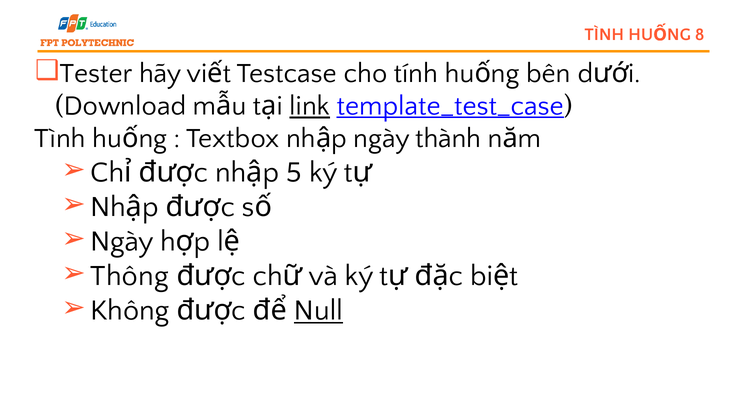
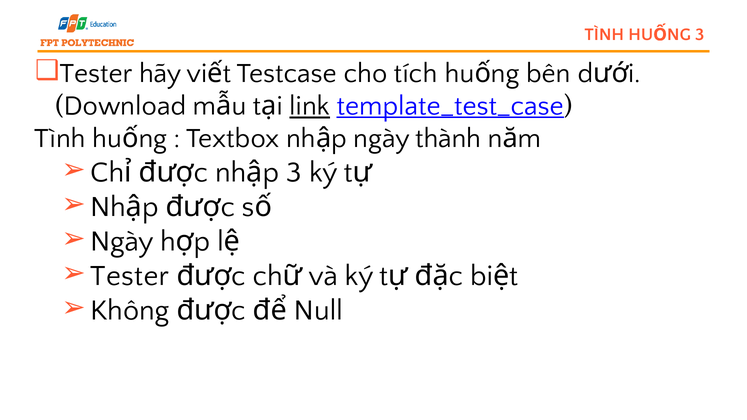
8 at (700, 35): 8 -> 3
tính: tính -> tích
5 at (294, 172): 5 -> 3
Thông at (130, 276): Thông -> Tester
Null underline: present -> none
